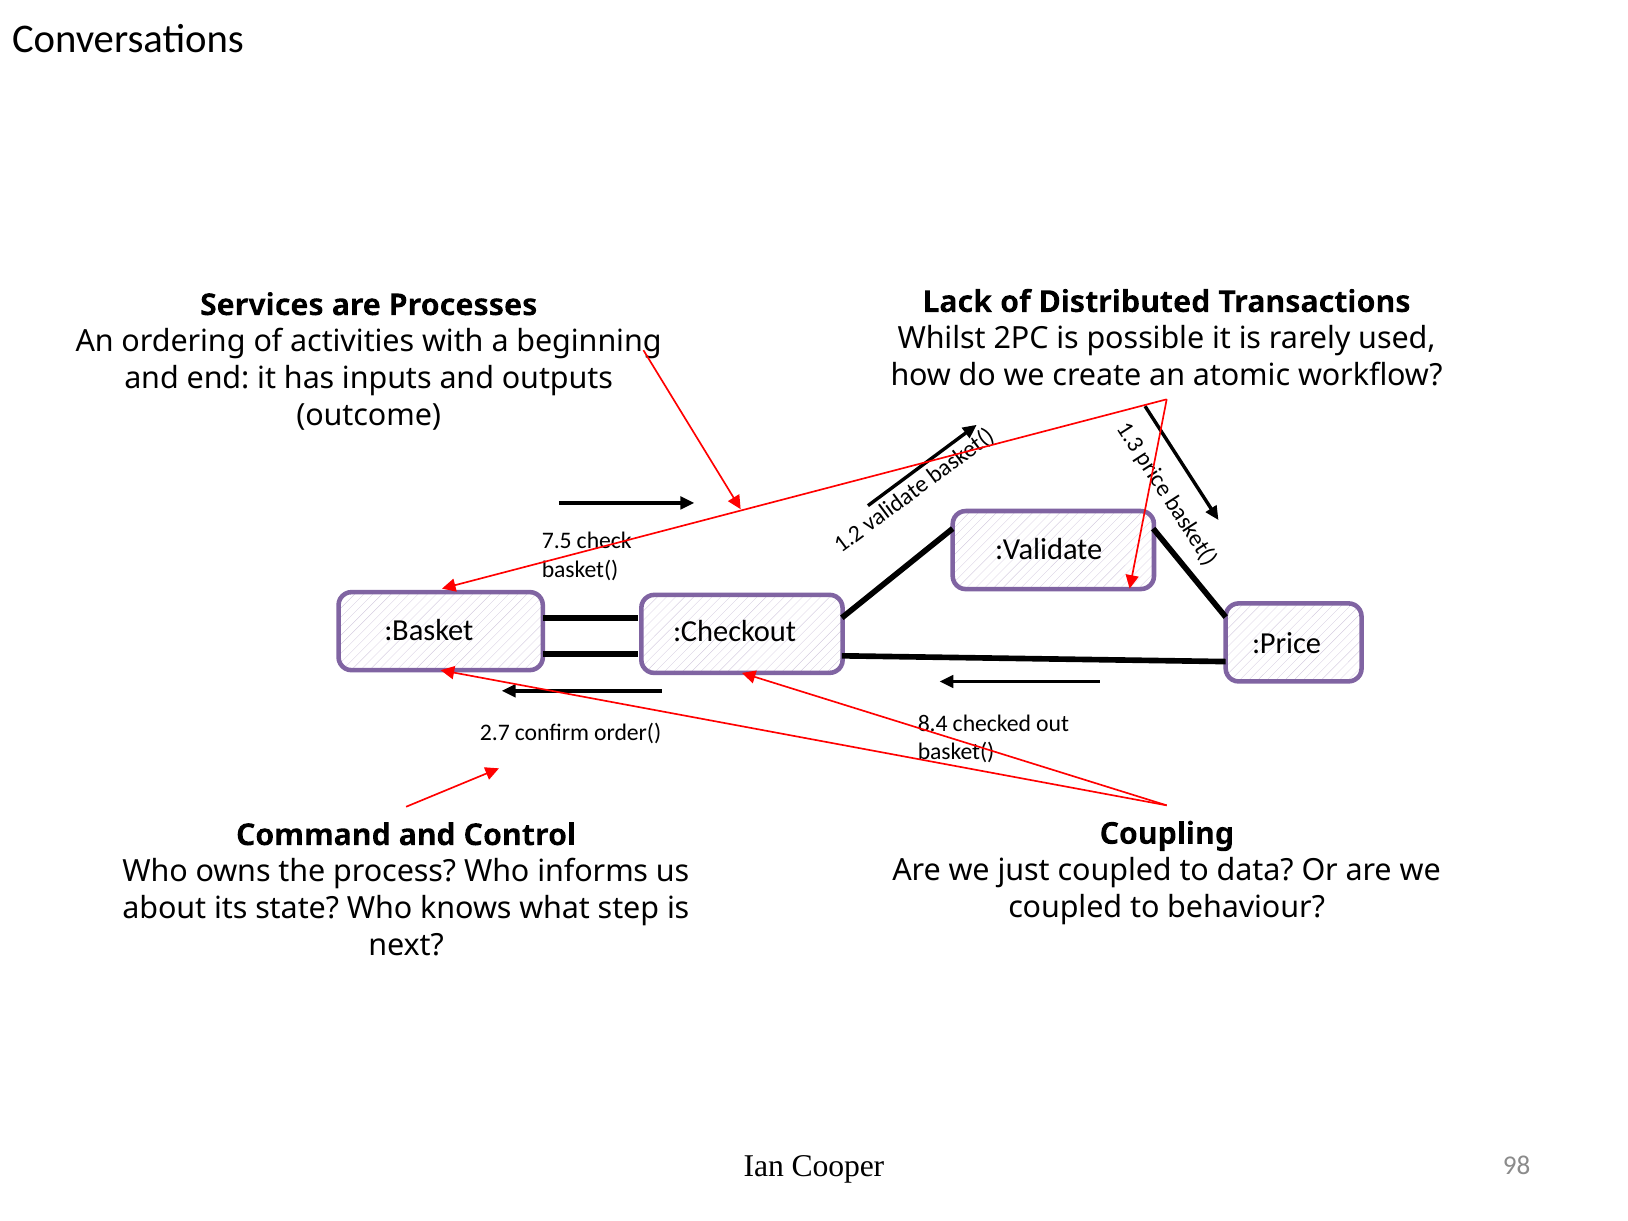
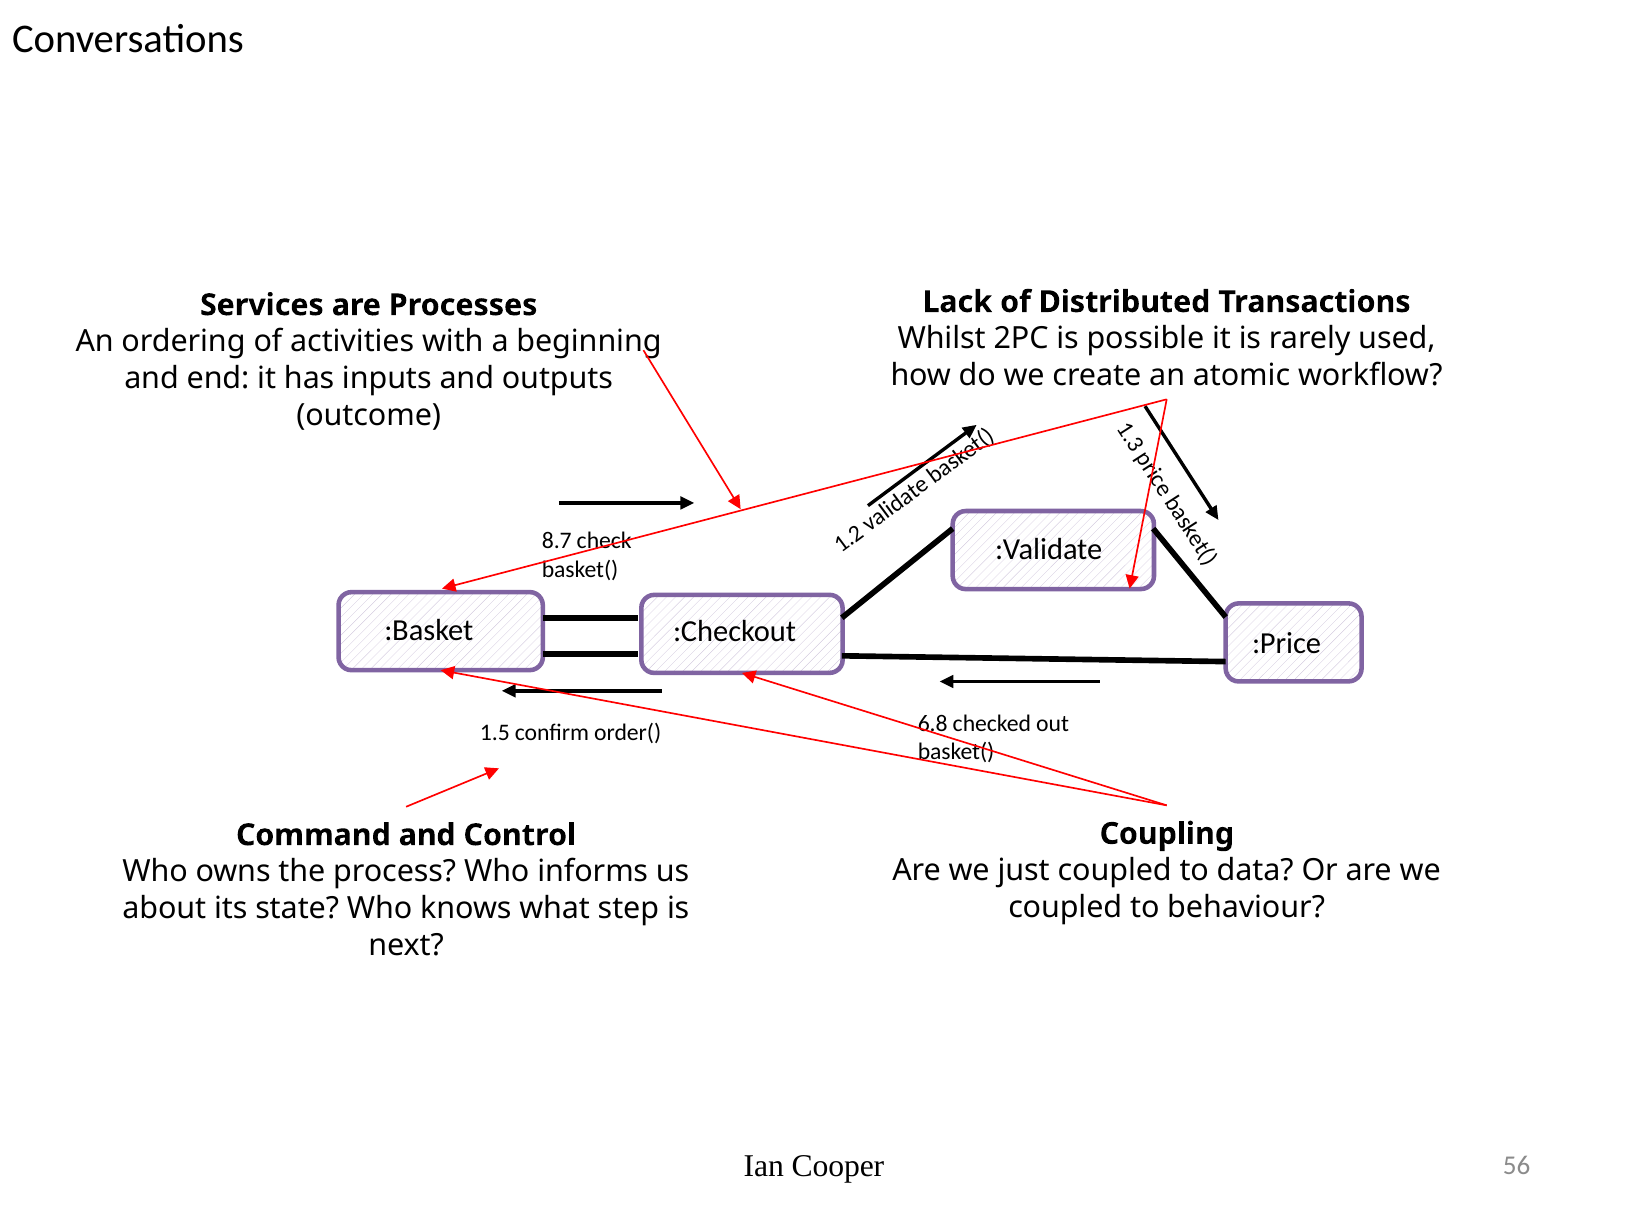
7.5: 7.5 -> 8.7
8.4: 8.4 -> 6.8
2.7: 2.7 -> 1.5
98: 98 -> 56
